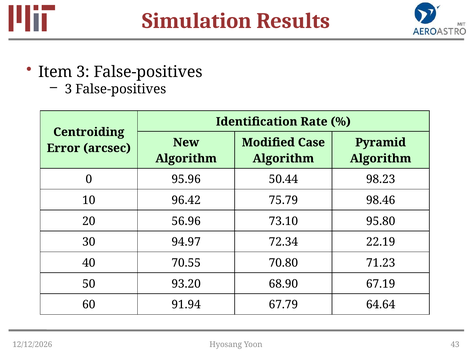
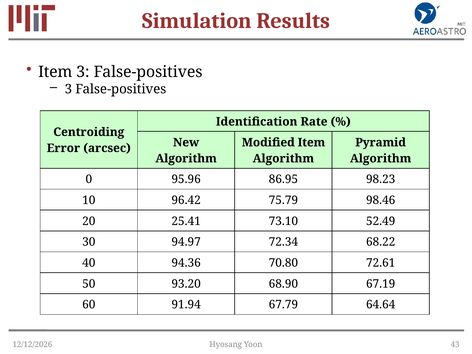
Modified Case: Case -> Item
50.44: 50.44 -> 86.95
56.96: 56.96 -> 25.41
95.80: 95.80 -> 52.49
22.19: 22.19 -> 68.22
70.55: 70.55 -> 94.36
71.23: 71.23 -> 72.61
